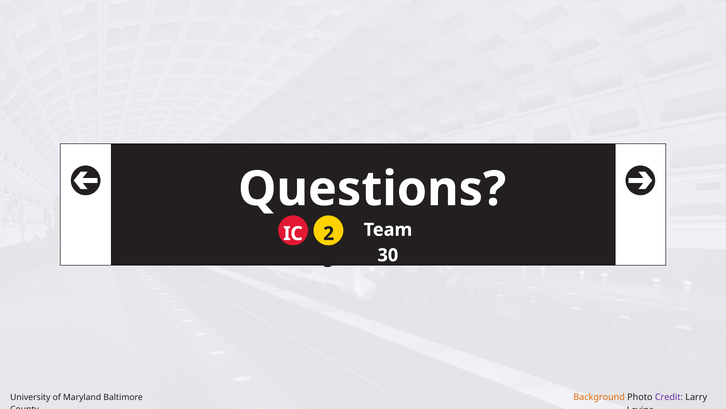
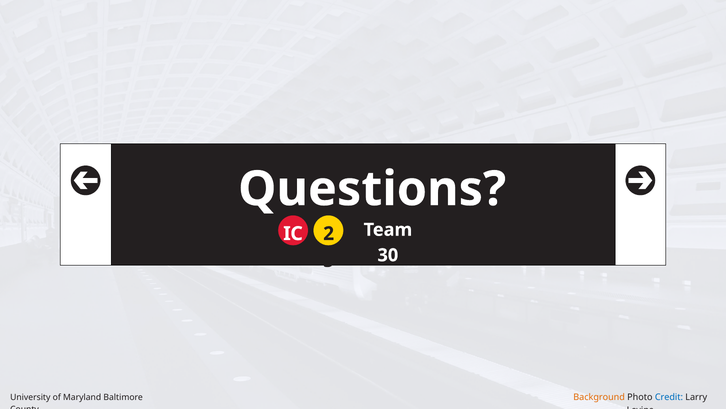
Credit colour: purple -> blue
